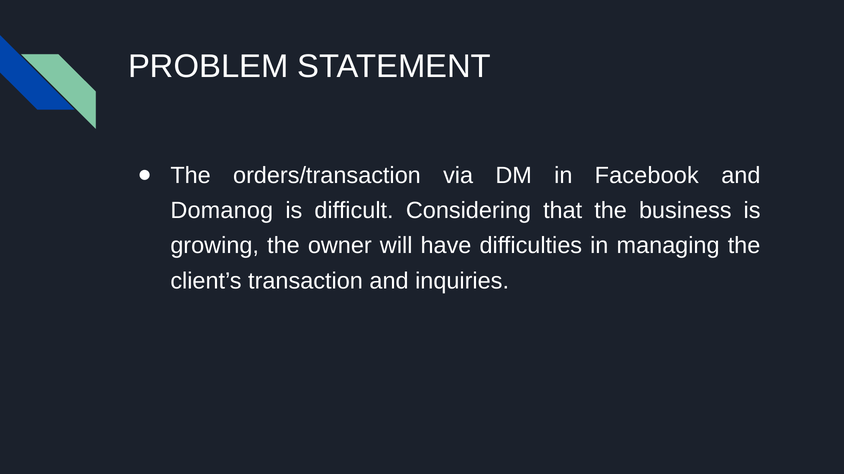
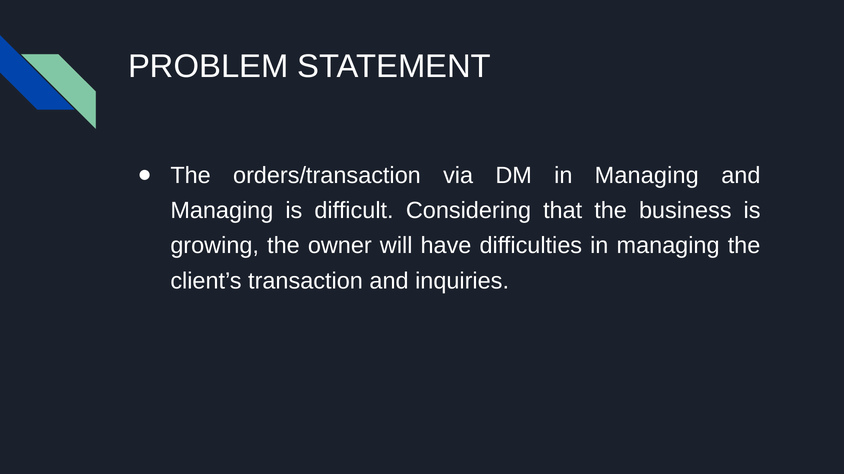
DM in Facebook: Facebook -> Managing
Domanog at (222, 211): Domanog -> Managing
